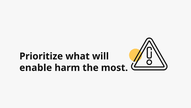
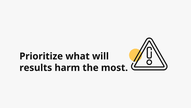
enable: enable -> results
